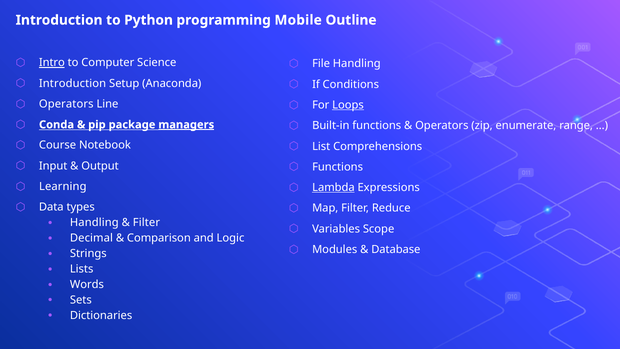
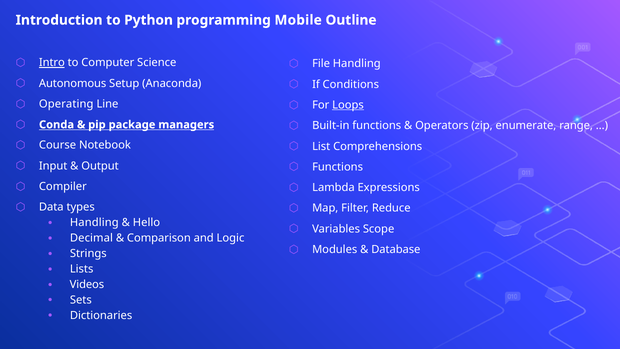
Introduction at (73, 83): Introduction -> Autonomous
Operators at (66, 104): Operators -> Operating
managers underline: present -> none
Learning: Learning -> Compiler
Lambda underline: present -> none
Filter at (146, 223): Filter -> Hello
Words: Words -> Videos
